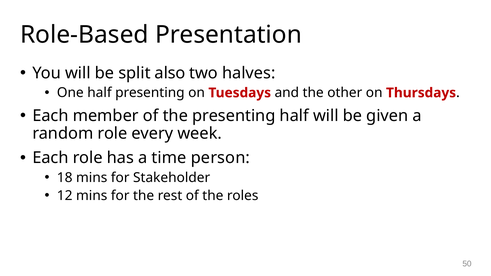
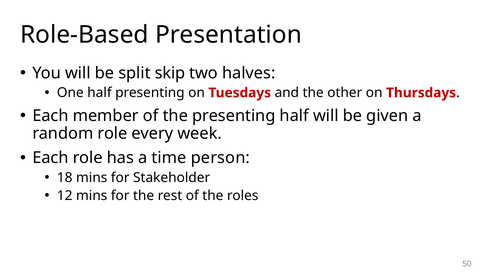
also: also -> skip
